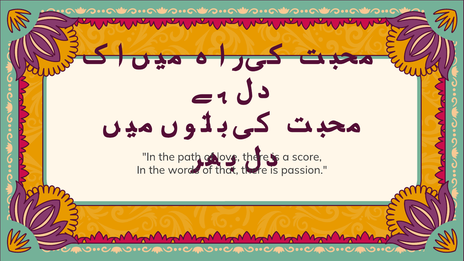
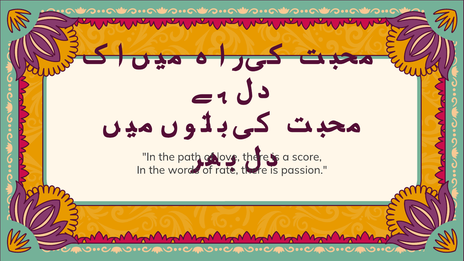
that: that -> rate
